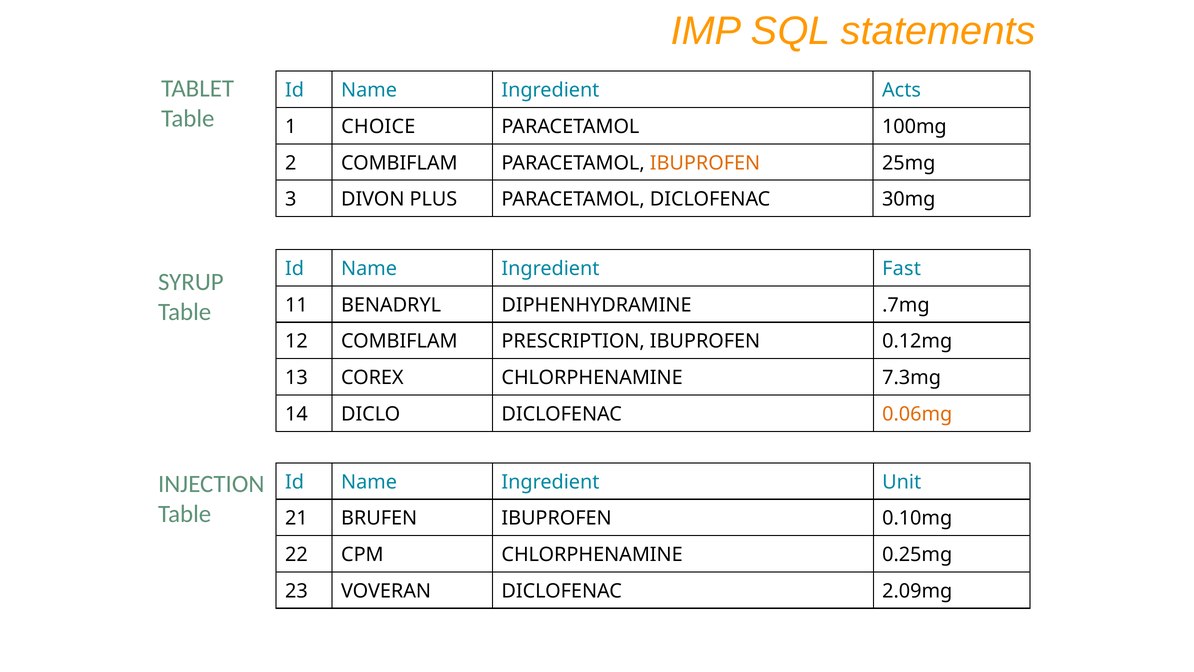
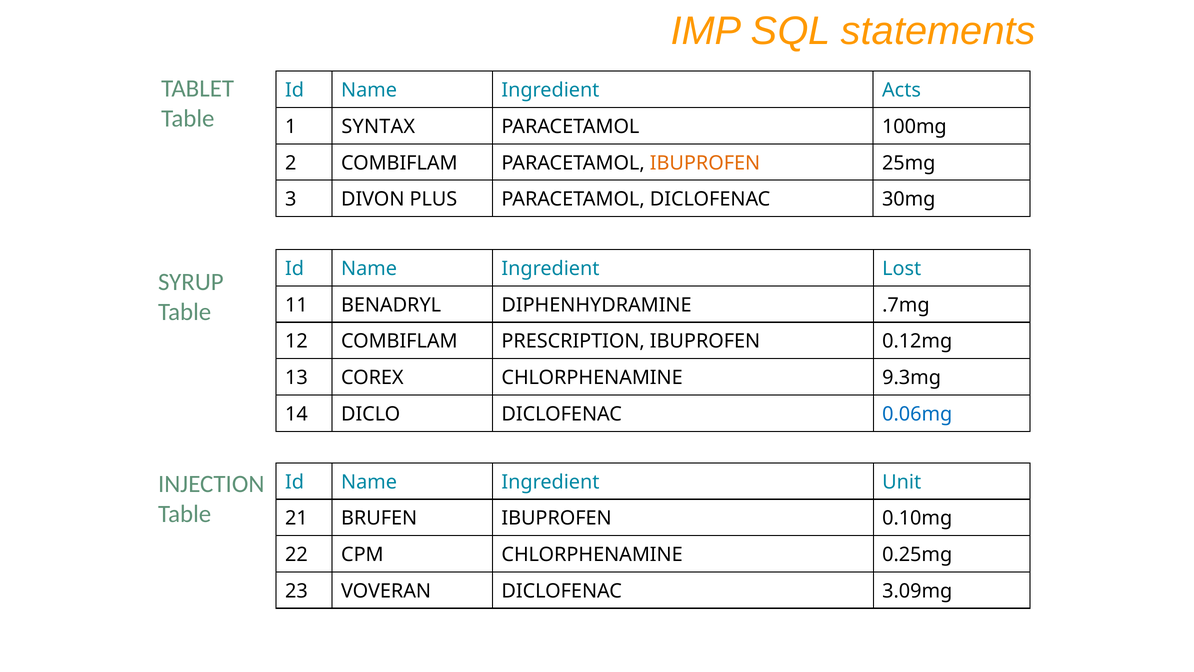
CHOICE: CHOICE -> SYNTAX
Fast: Fast -> Lost
7.3mg: 7.3mg -> 9.3mg
0.06mg colour: orange -> blue
2.09mg: 2.09mg -> 3.09mg
